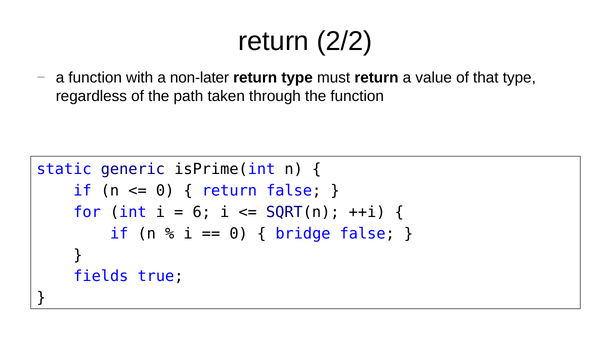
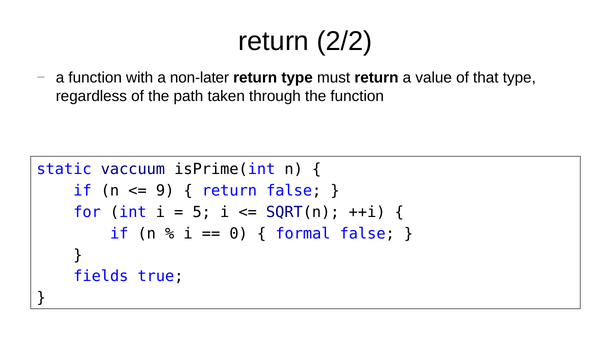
generic: generic -> vaccuum
0 at (165, 191): 0 -> 9
6: 6 -> 5
bridge: bridge -> formal
